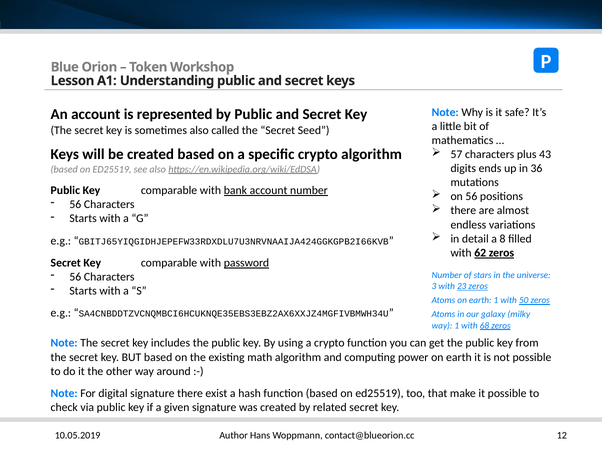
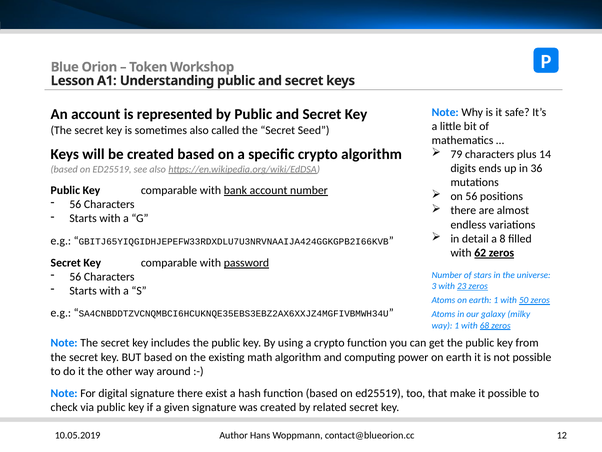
57: 57 -> 79
43: 43 -> 14
